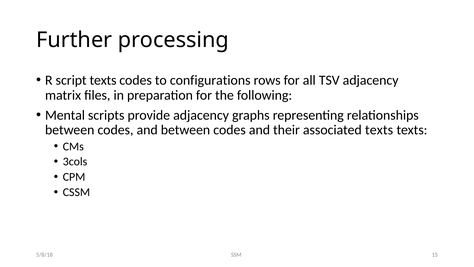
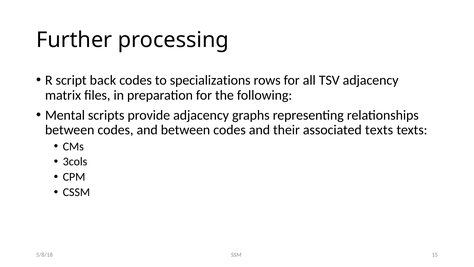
script texts: texts -> back
configurations: configurations -> specializations
